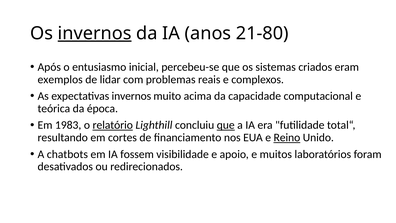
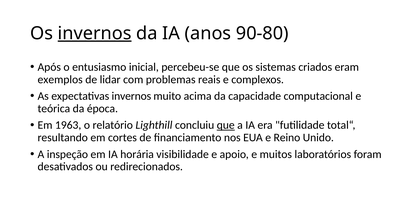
21-80: 21-80 -> 90-80
1983: 1983 -> 1963
relatório underline: present -> none
Reino underline: present -> none
chatbots: chatbots -> inspeção
fossem: fossem -> horária
